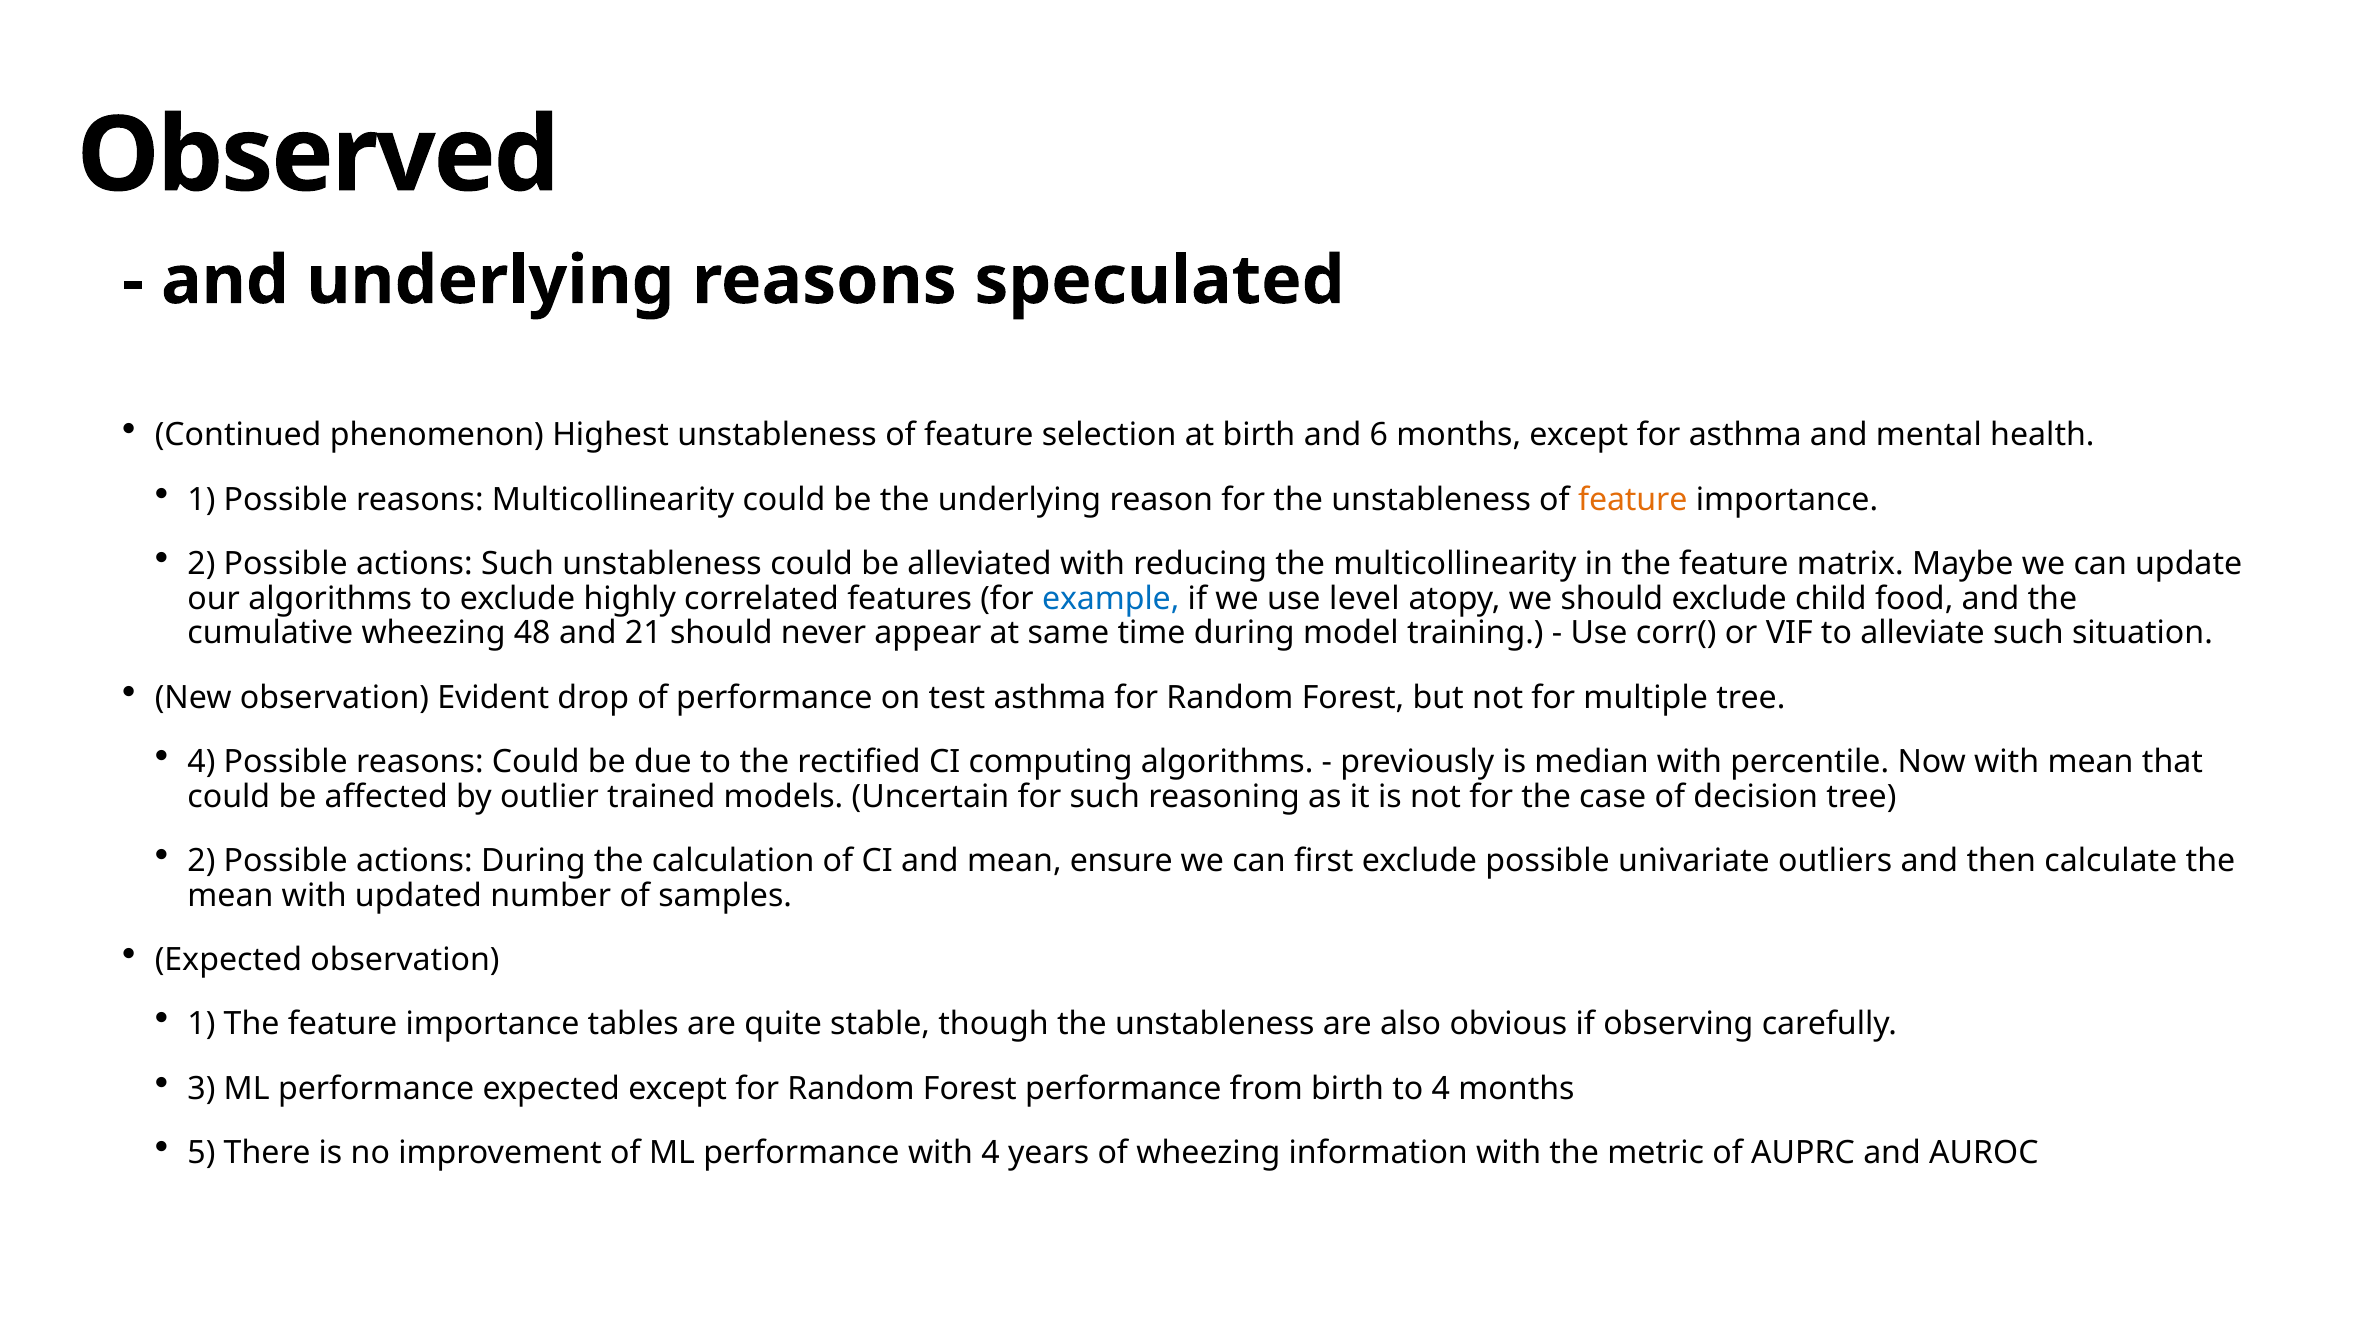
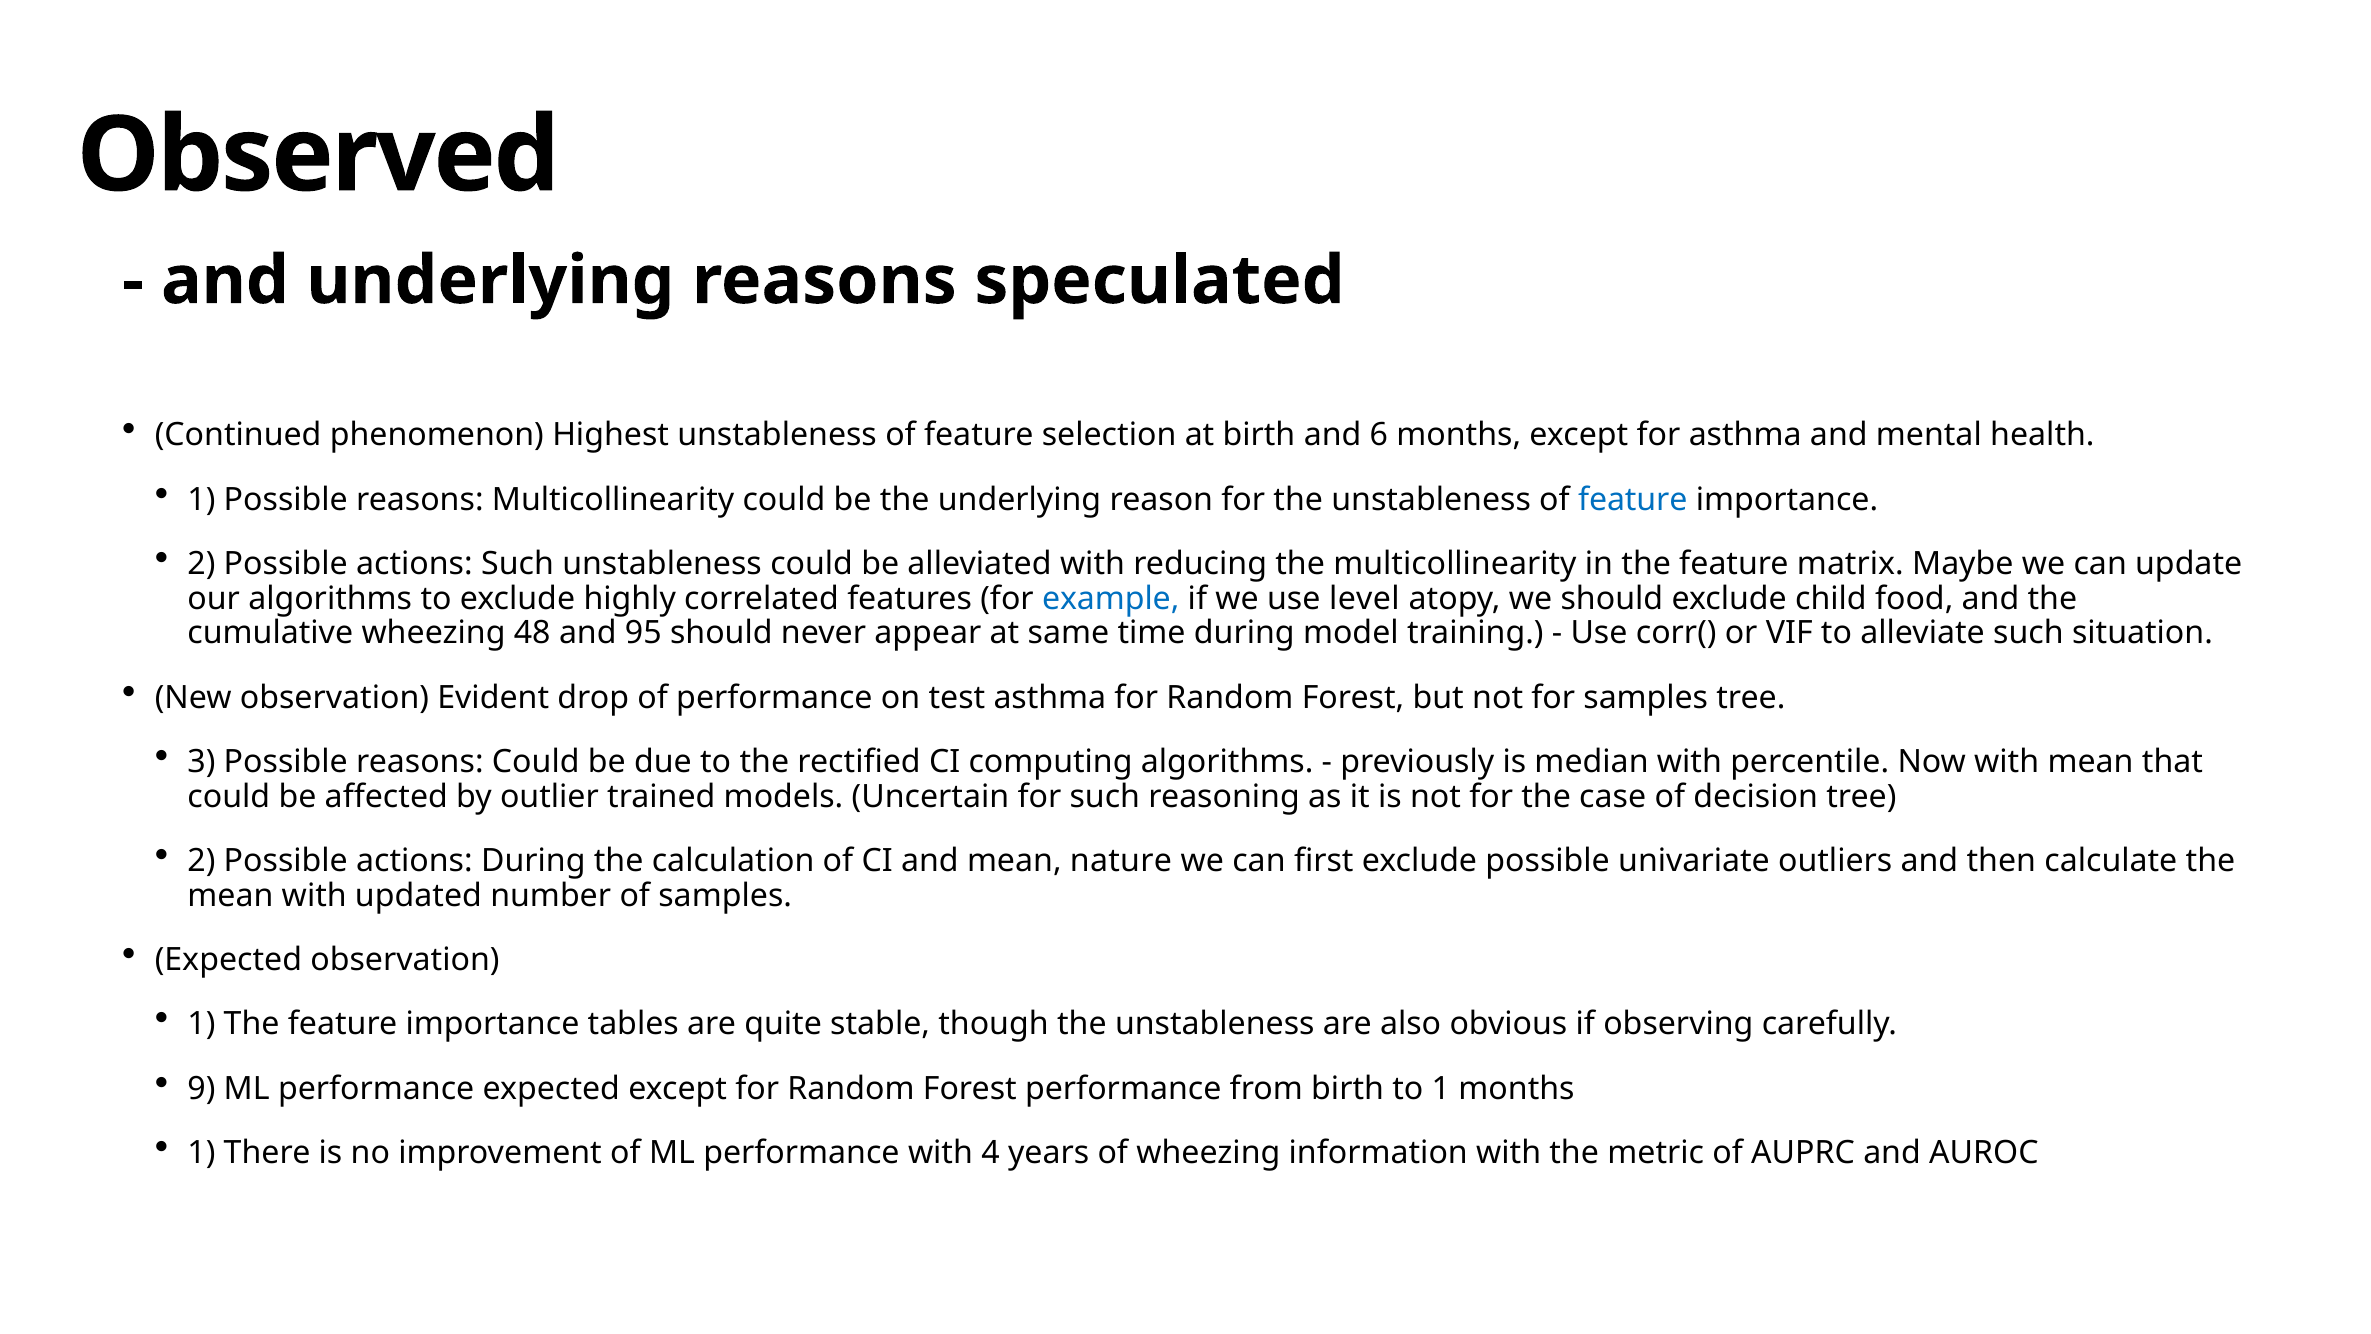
feature at (1633, 499) colour: orange -> blue
21: 21 -> 95
for multiple: multiple -> samples
4 at (201, 762): 4 -> 3
ensure: ensure -> nature
3: 3 -> 9
to 4: 4 -> 1
5 at (201, 1153): 5 -> 1
